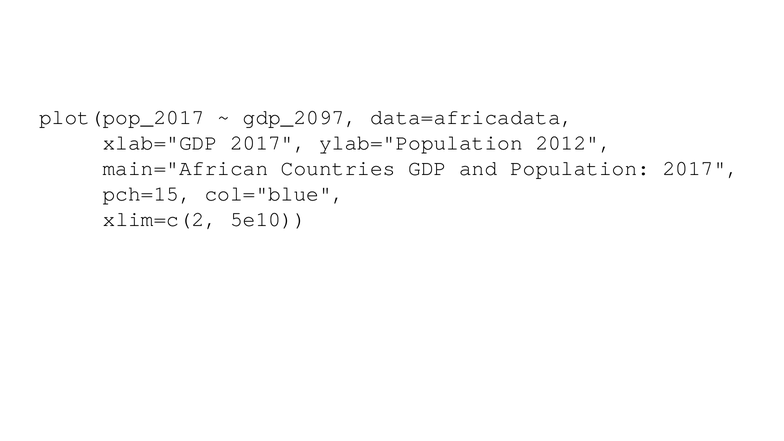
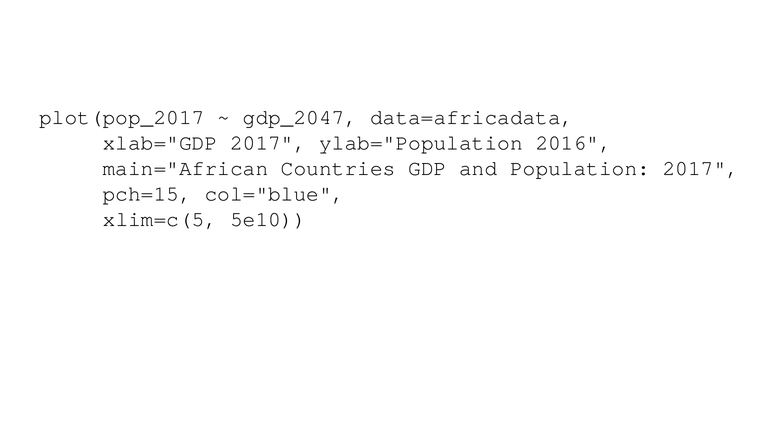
gdp_2097: gdp_2097 -> gdp_2047
2012: 2012 -> 2016
xlim=c(2: xlim=c(2 -> xlim=c(5
